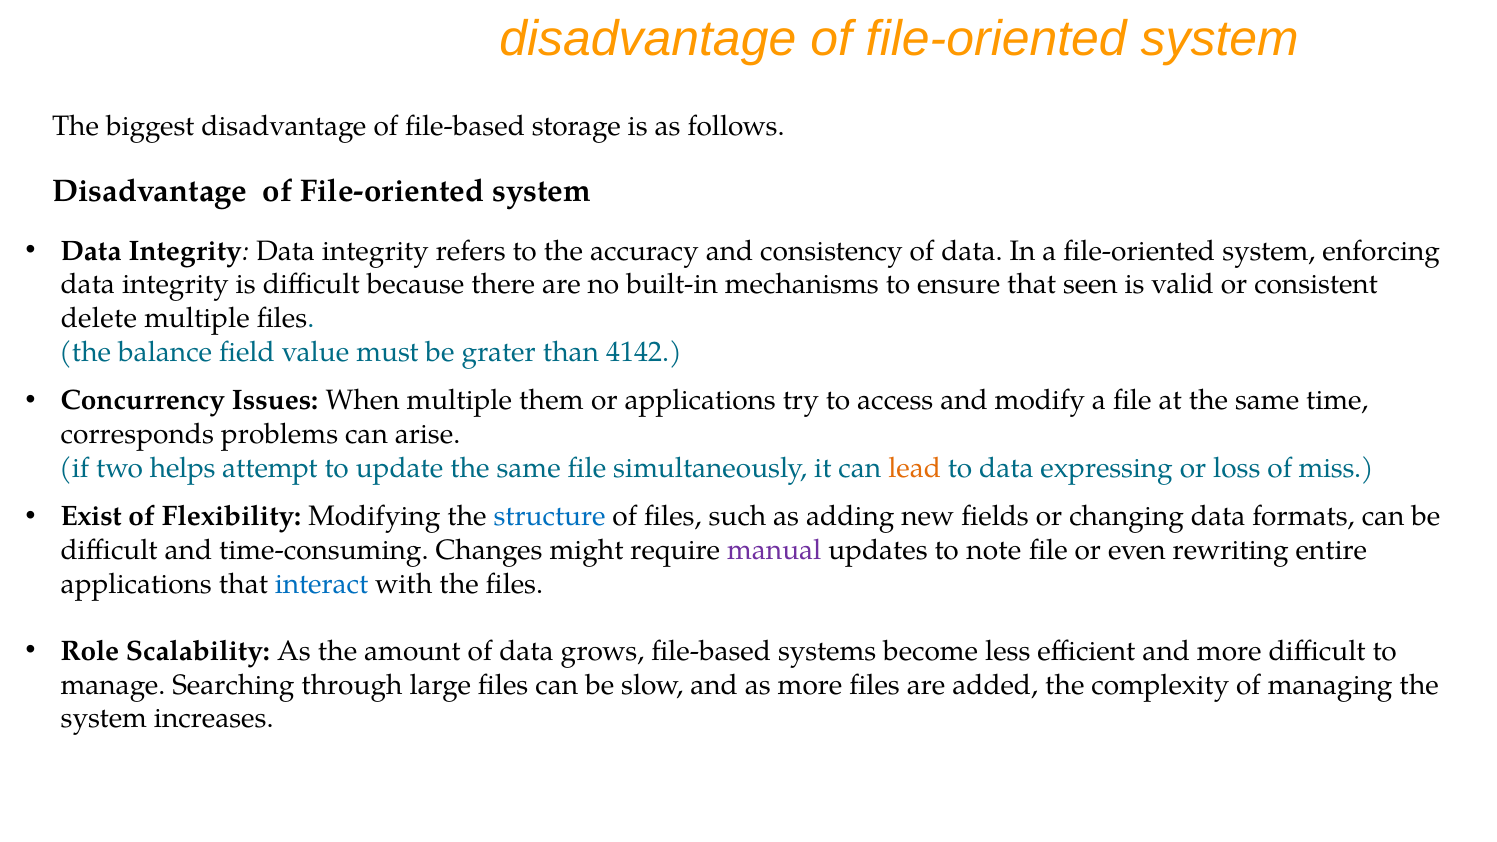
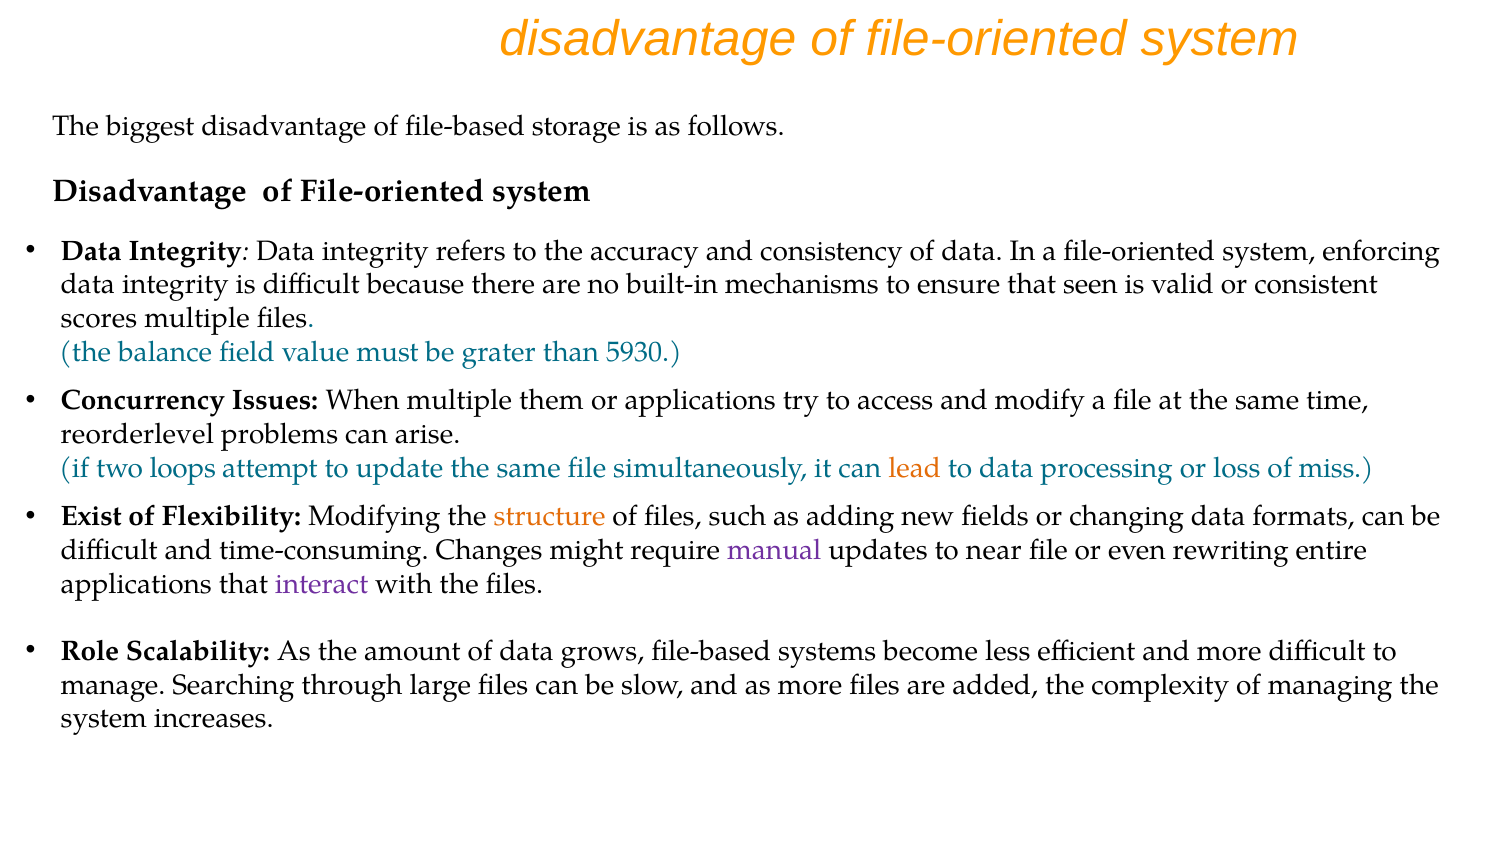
delete: delete -> scores
4142: 4142 -> 5930
corresponds: corresponds -> reorderlevel
helps: helps -> loops
expressing: expressing -> processing
structure colour: blue -> orange
note: note -> near
interact colour: blue -> purple
